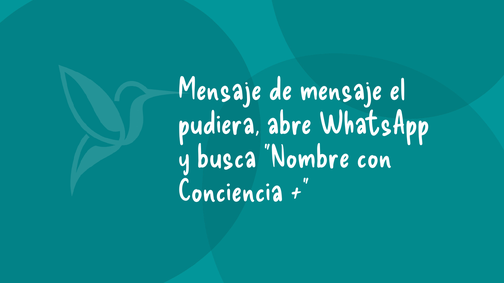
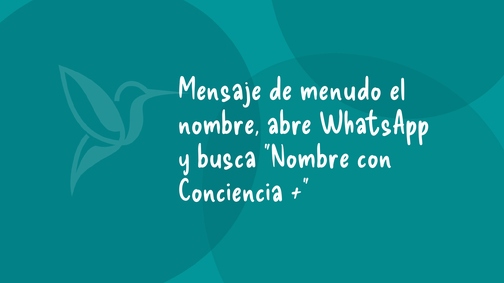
de mensaje: mensaje -> menudo
pudiera at (219, 124): pudiera -> nombre
